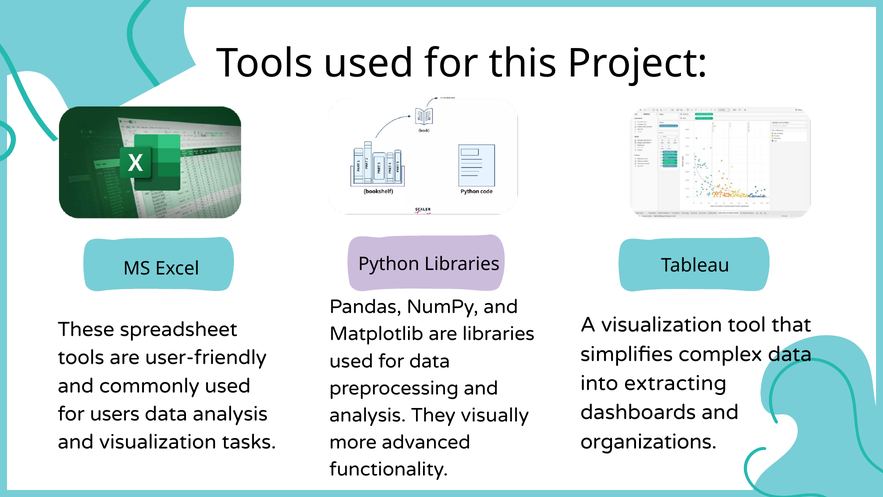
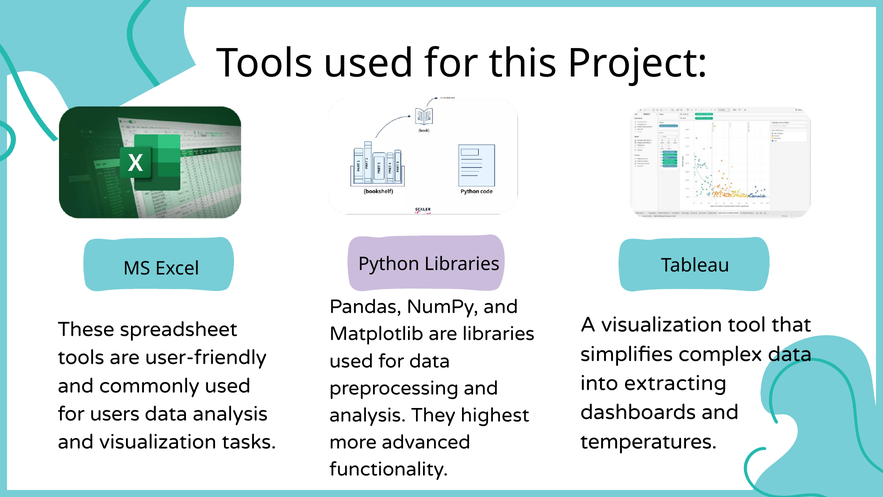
visually: visually -> highest
organizations: organizations -> temperatures
